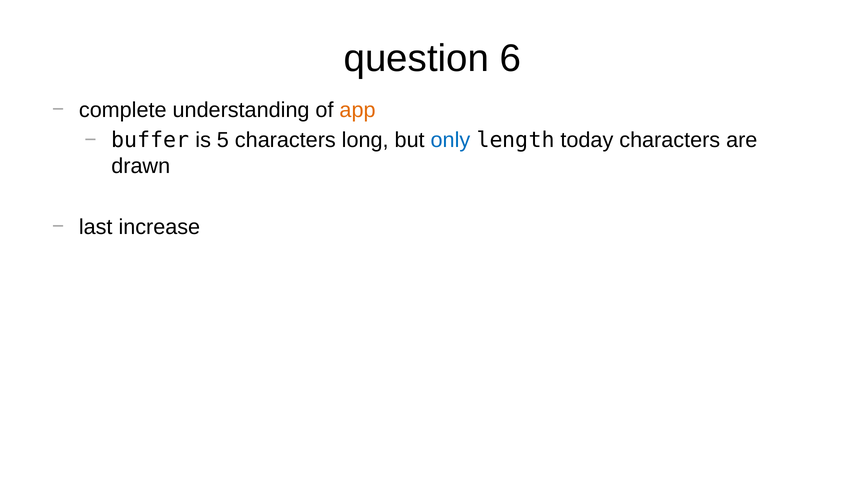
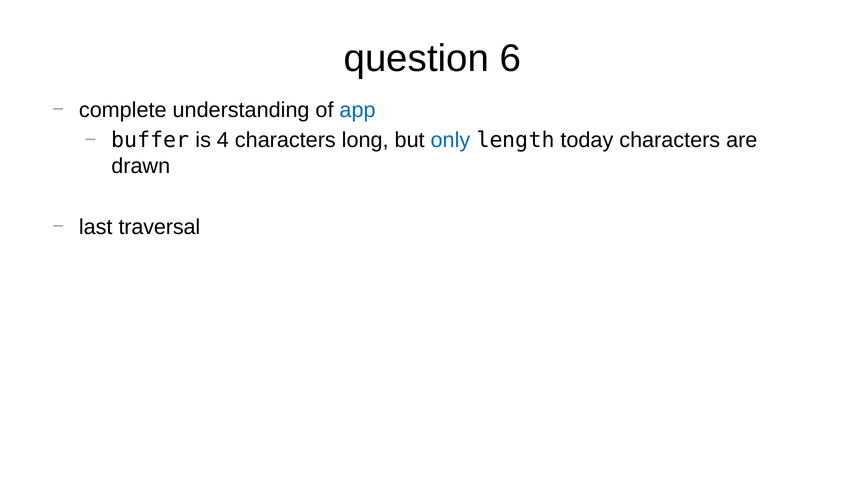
app colour: orange -> blue
5: 5 -> 4
increase: increase -> traversal
